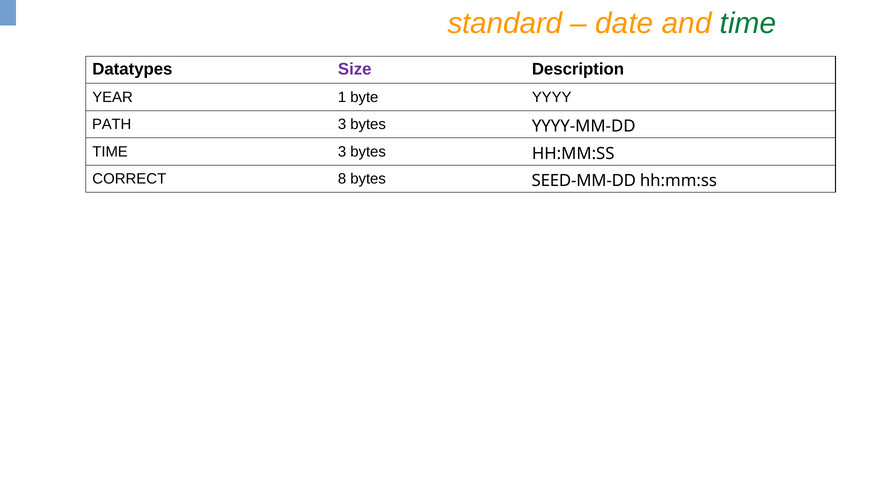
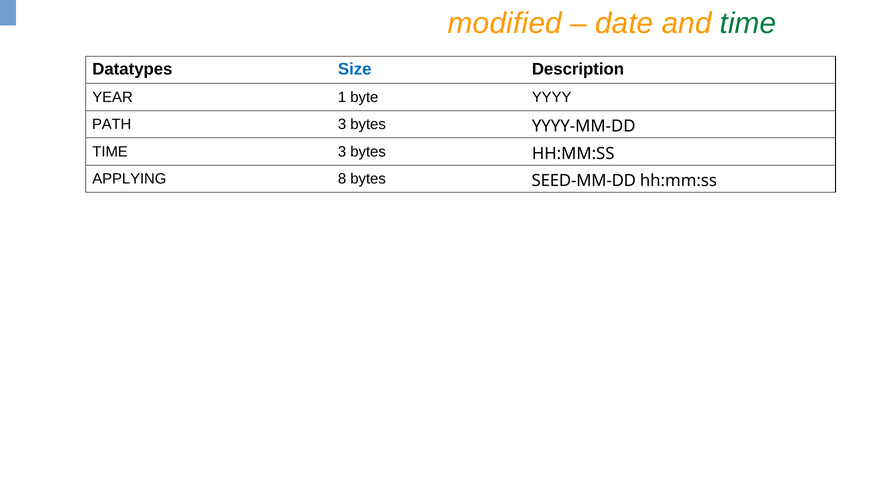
standard: standard -> modified
Size colour: purple -> blue
CORRECT: CORRECT -> APPLYING
